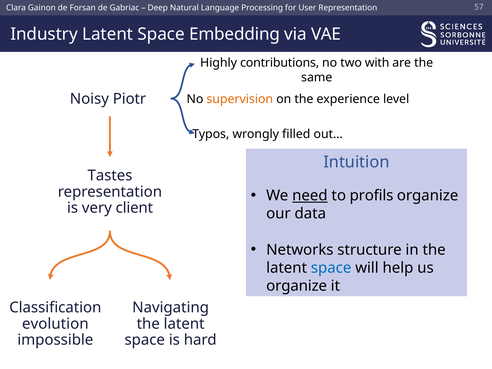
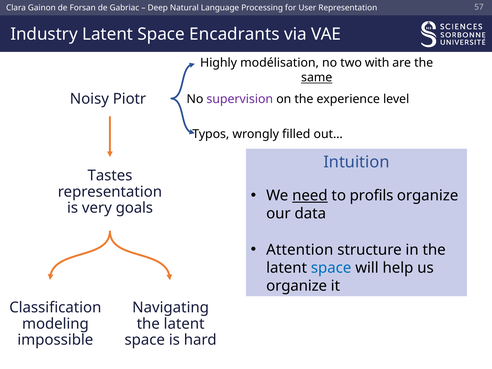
Embedding: Embedding -> Encadrants
contributions: contributions -> modélisation
same underline: none -> present
supervision colour: orange -> purple
client: client -> goals
Networks: Networks -> Attention
evolution: evolution -> modeling
